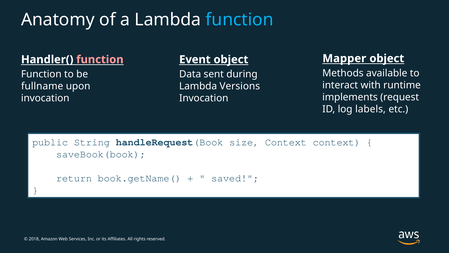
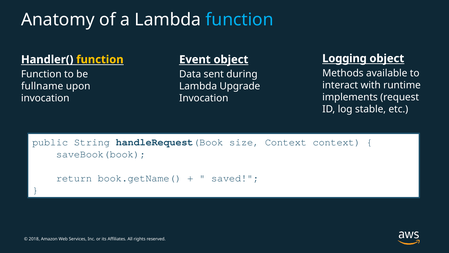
Mapper: Mapper -> Logging
function at (100, 59) colour: pink -> yellow
Versions: Versions -> Upgrade
labels: labels -> stable
